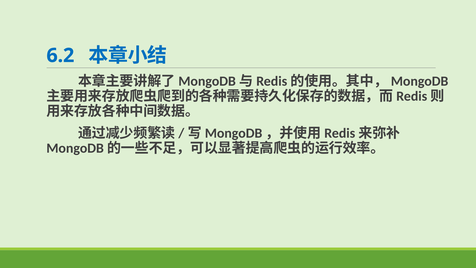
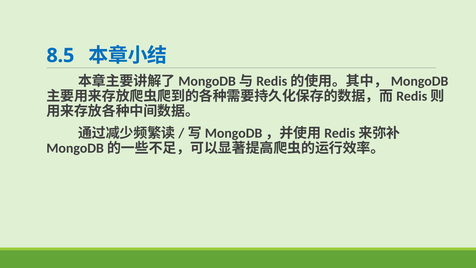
6.2: 6.2 -> 8.5
